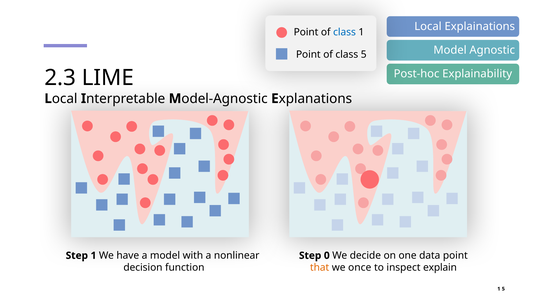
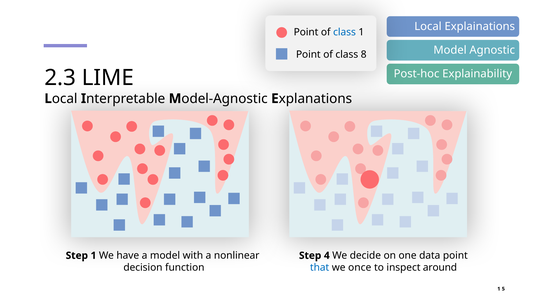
class 5: 5 -> 8
0: 0 -> 4
that colour: orange -> blue
explain: explain -> around
